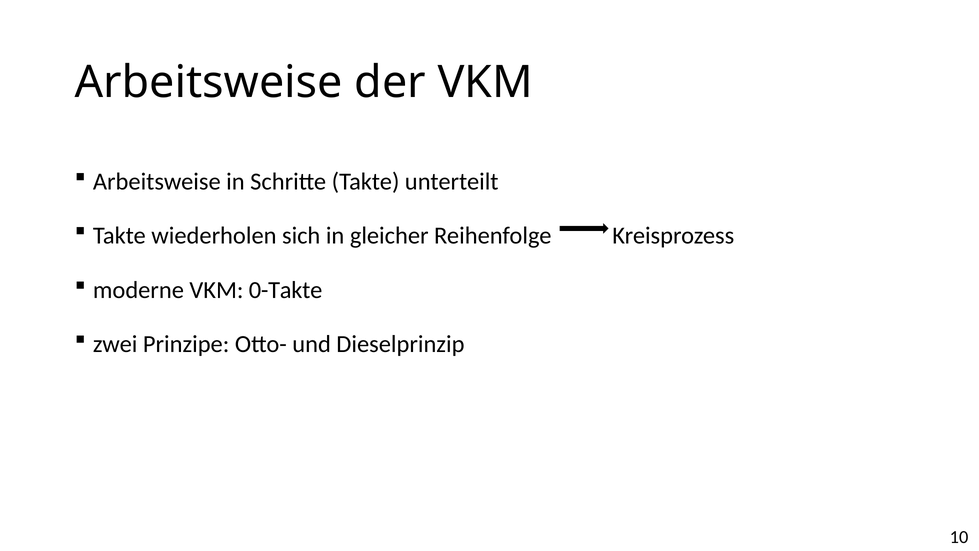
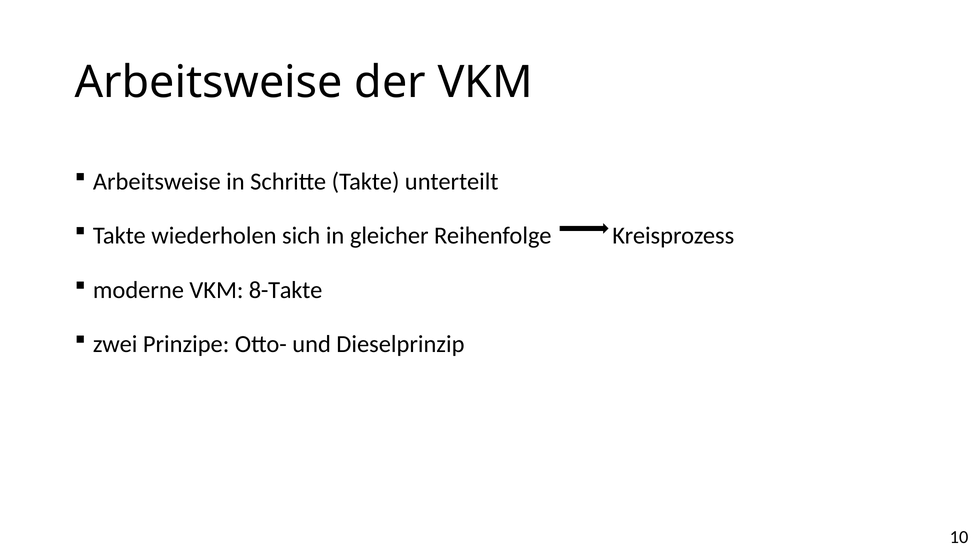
0-Takte: 0-Takte -> 8-Takte
